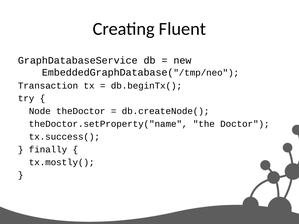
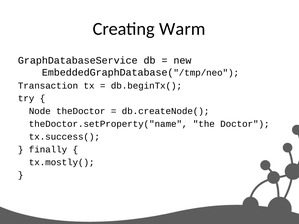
Fluent: Fluent -> Warm
